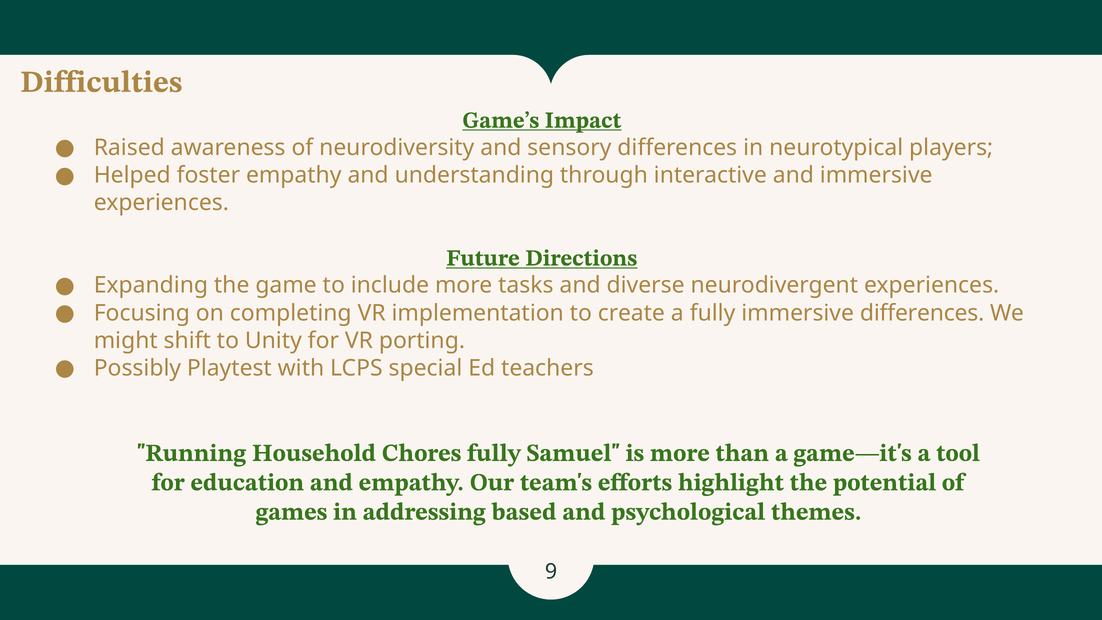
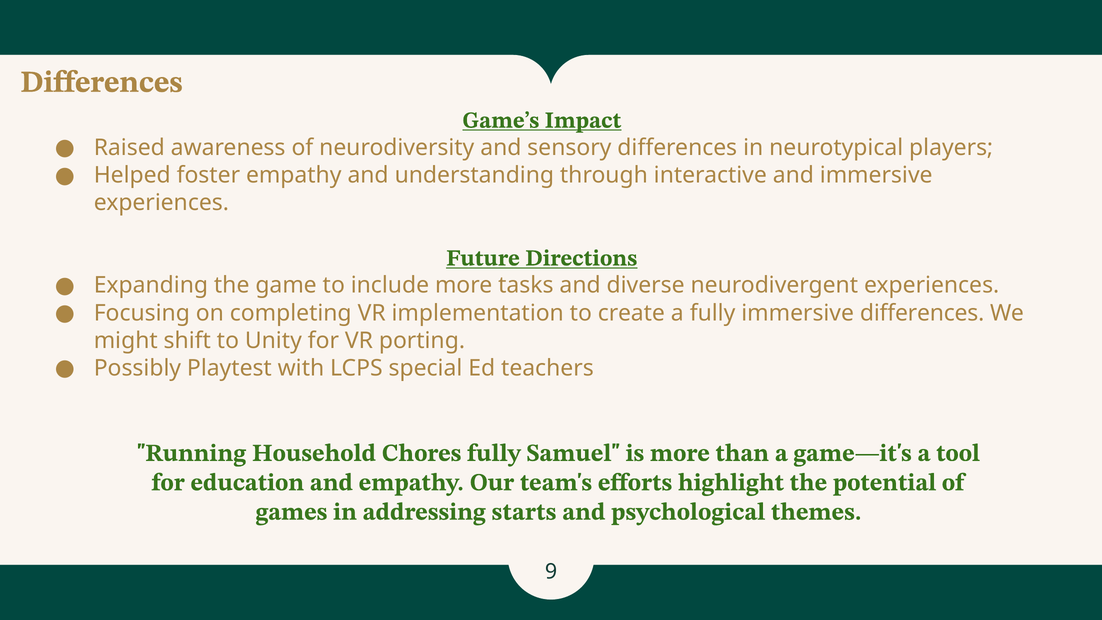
Difficulties at (101, 82): Difficulties -> Differences
based: based -> starts
